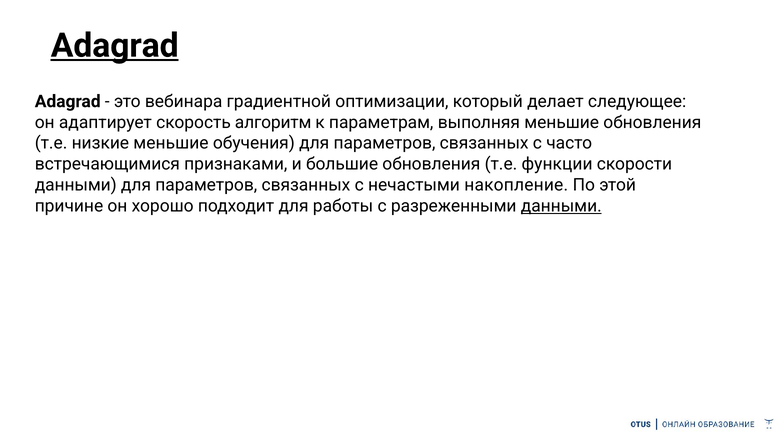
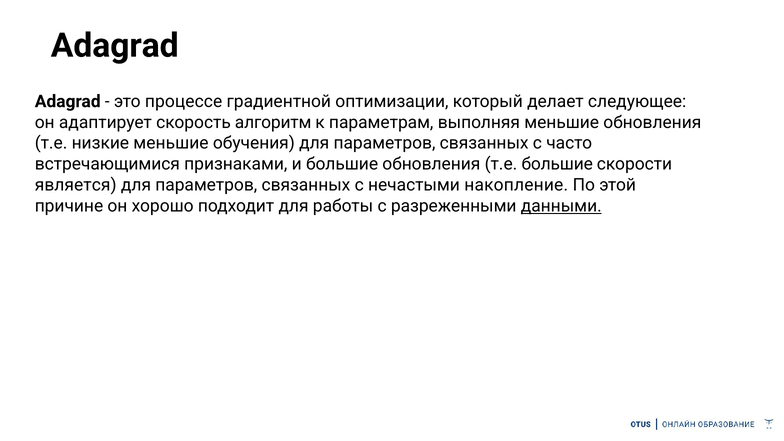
Adagrad at (115, 46) underline: present -> none
вебинара: вебинара -> процессе
т.е функции: функции -> большие
данными at (76, 185): данными -> является
